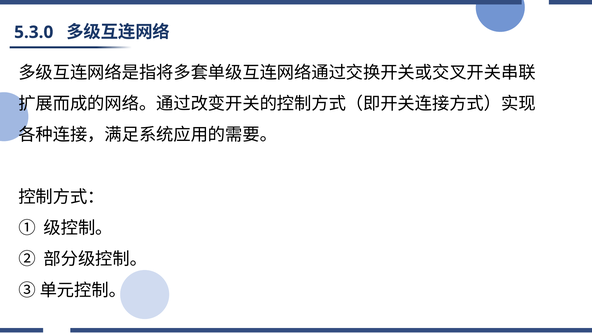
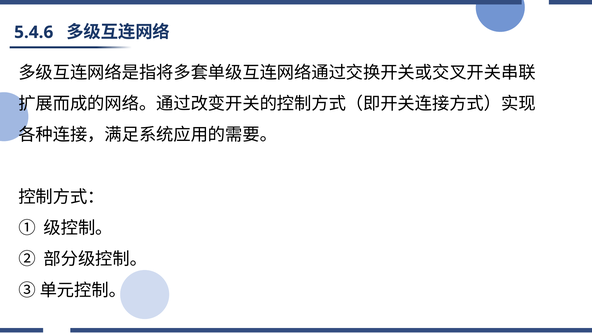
5.3.0: 5.3.0 -> 5.4.6
